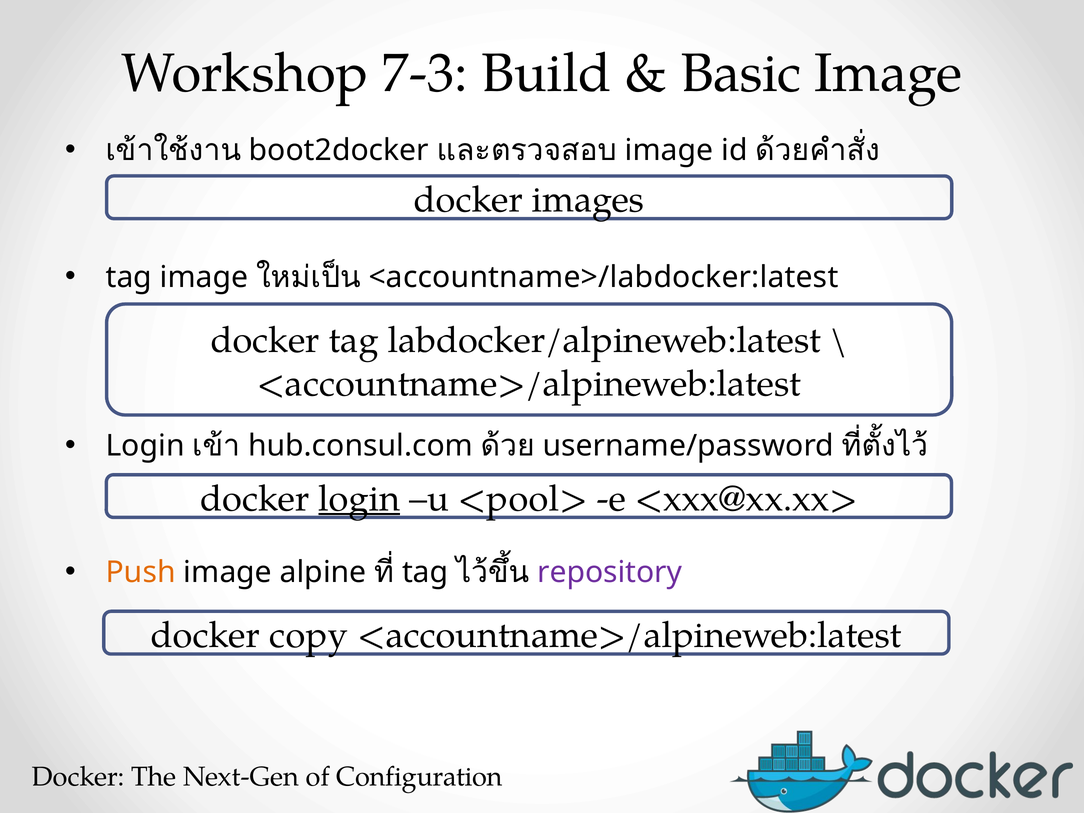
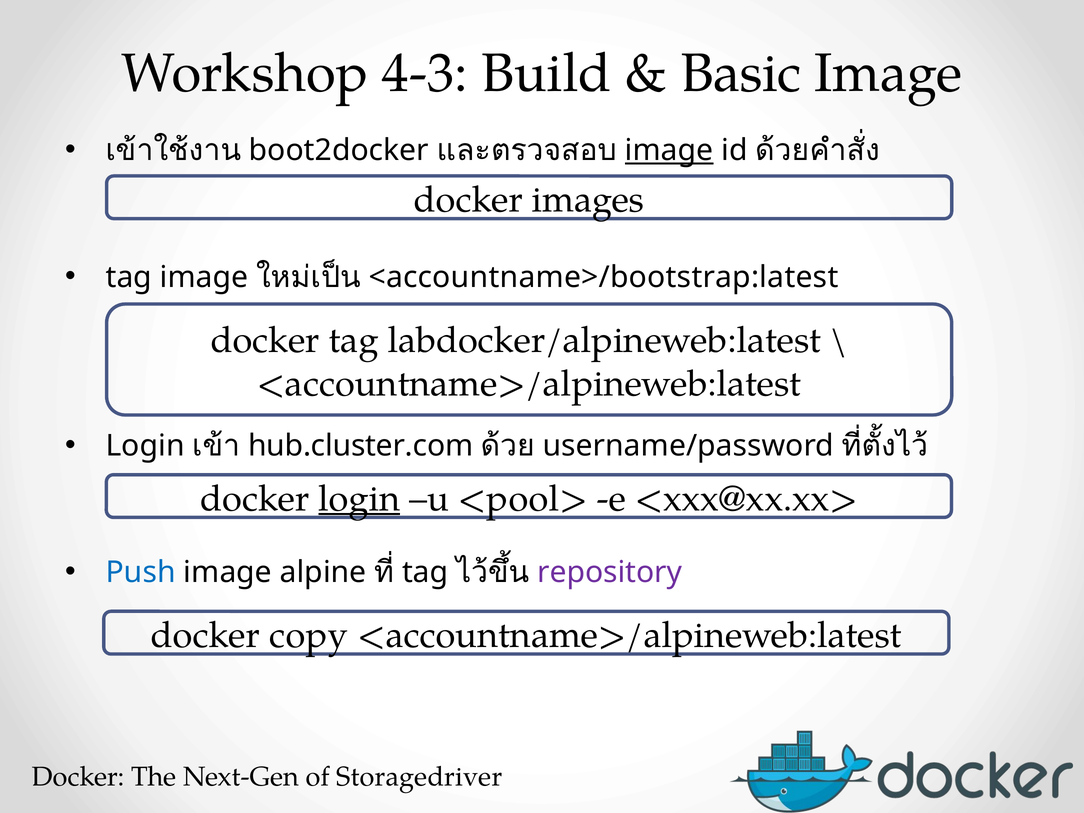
7-3: 7-3 -> 4-3
image at (669, 150) underline: none -> present
<accountname>/labdocker:latest: <accountname>/labdocker:latest -> <accountname>/bootstrap:latest
hub.consul.com: hub.consul.com -> hub.cluster.com
Push colour: orange -> blue
Configuration: Configuration -> Storagedriver
